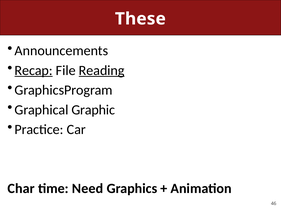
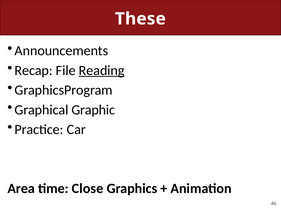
Recap underline: present -> none
Char: Char -> Area
Need: Need -> Close
